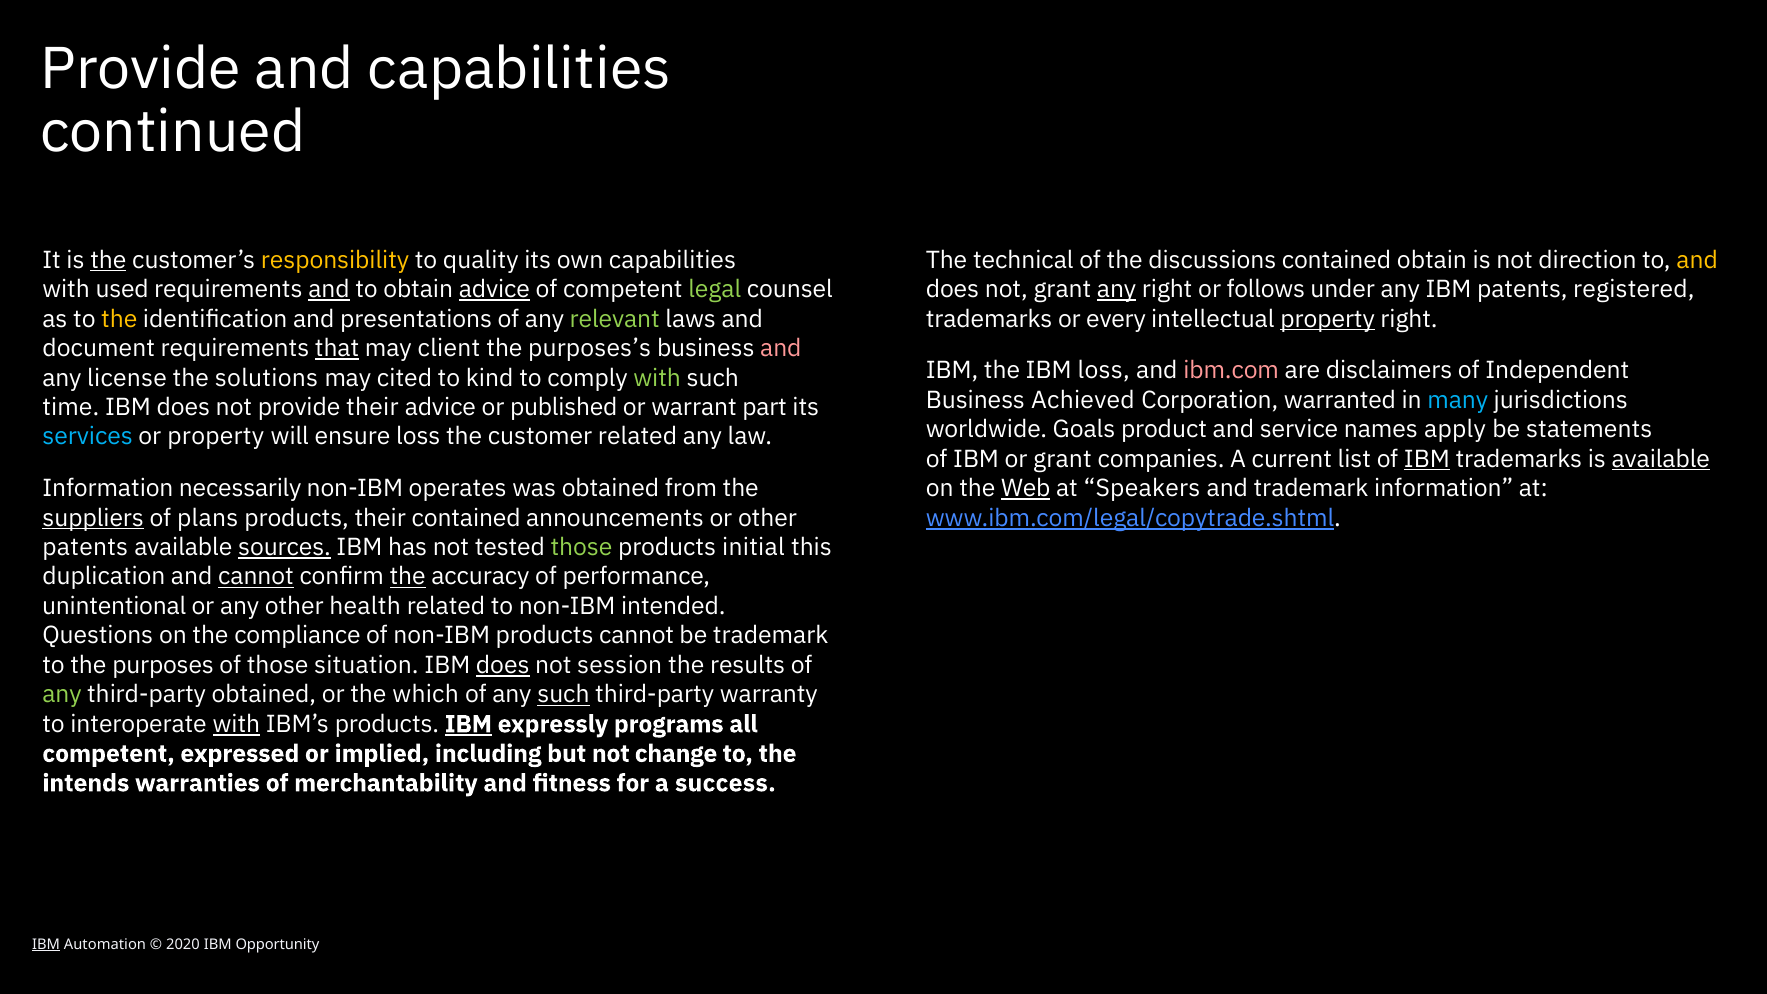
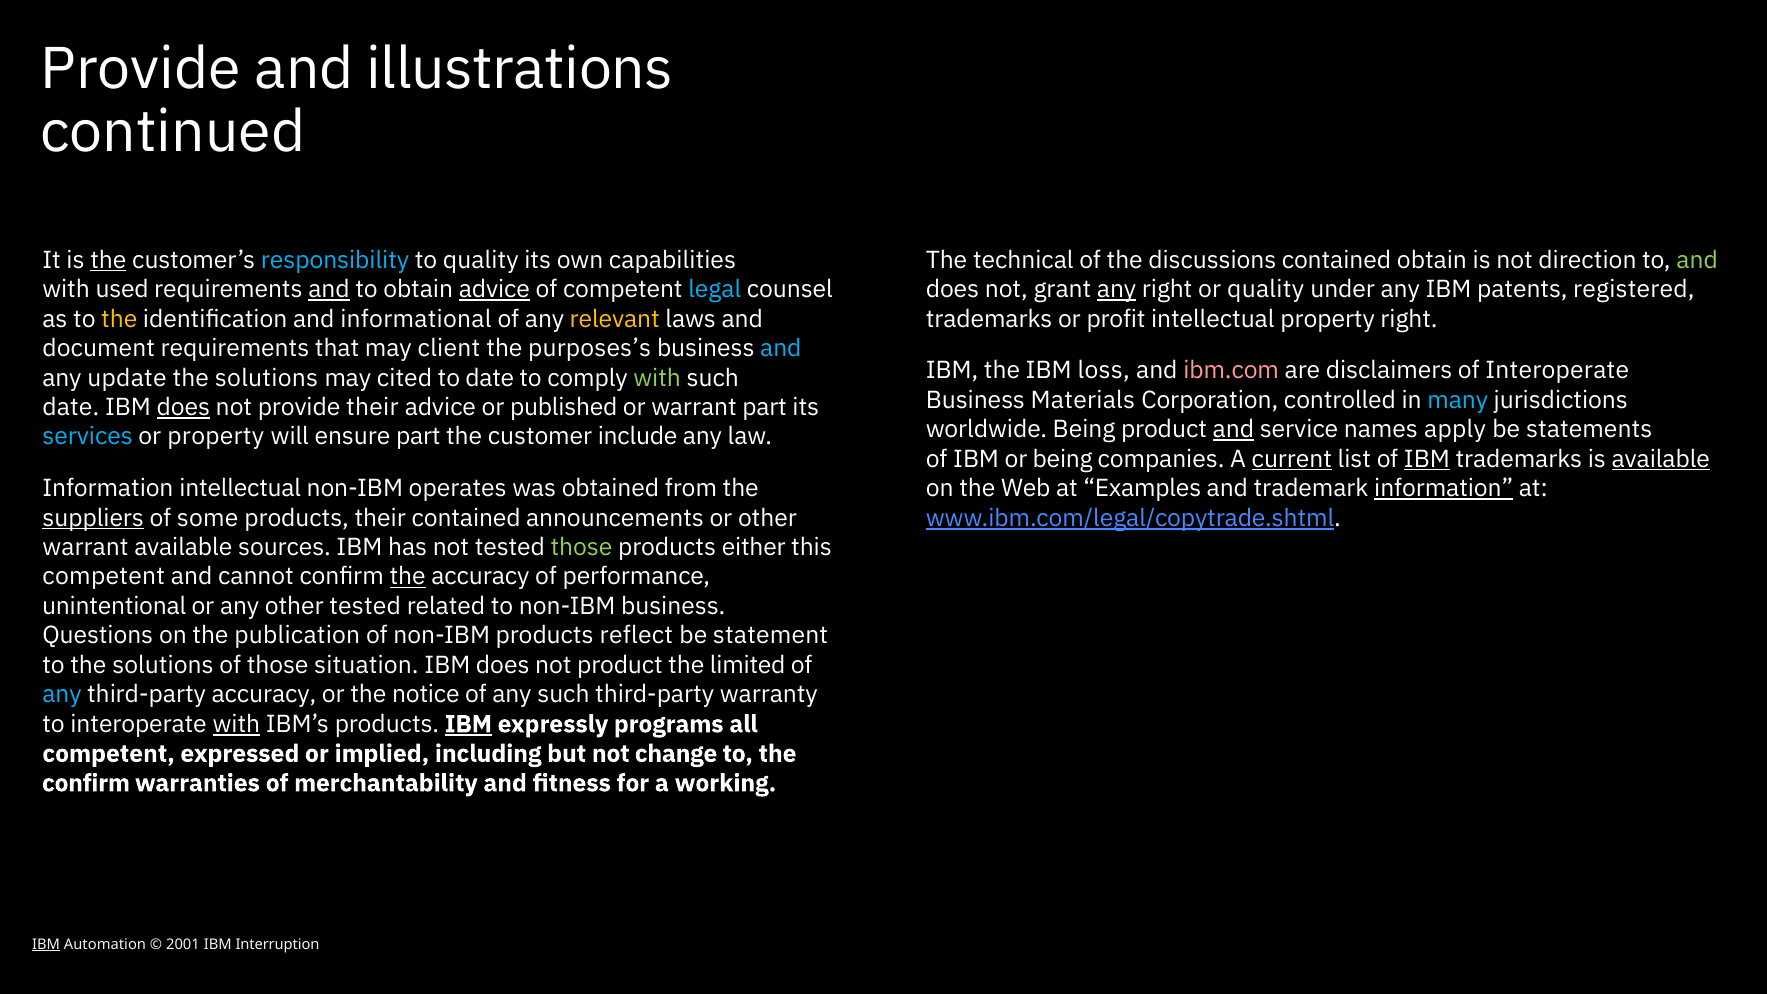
and capabilities: capabilities -> illustrations
responsibility colour: yellow -> light blue
and at (1697, 260) colour: yellow -> light green
legal colour: light green -> light blue
or follows: follows -> quality
presentations: presentations -> informational
relevant colour: light green -> yellow
every: every -> profit
property at (1328, 319) underline: present -> none
that underline: present -> none
and at (781, 348) colour: pink -> light blue
of Independent: Independent -> Interoperate
license: license -> update
to kind: kind -> date
Achieved: Achieved -> Materials
warranted: warranted -> controlled
time at (71, 407): time -> date
does at (183, 407) underline: none -> present
worldwide Goals: Goals -> Being
and at (1233, 429) underline: none -> present
ensure loss: loss -> part
customer related: related -> include
or grant: grant -> being
current underline: none -> present
Information necessarily: necessarily -> intellectual
Web underline: present -> none
Speakers: Speakers -> Examples
information at (1444, 488) underline: none -> present
plans: plans -> some
patents at (85, 547): patents -> warrant
sources underline: present -> none
initial: initial -> either
duplication at (104, 577): duplication -> competent
cannot at (256, 577) underline: present -> none
other health: health -> tested
non-IBM intended: intended -> business
compliance: compliance -> publication
products cannot: cannot -> reflect
be trademark: trademark -> statement
to the purposes: purposes -> solutions
does at (503, 665) underline: present -> none
not session: session -> product
results: results -> limited
any at (62, 695) colour: light green -> light blue
third-party obtained: obtained -> accuracy
which: which -> notice
such at (563, 695) underline: present -> none
intends at (86, 783): intends -> confirm
success: success -> working
2020: 2020 -> 2001
Opportunity: Opportunity -> Interruption
